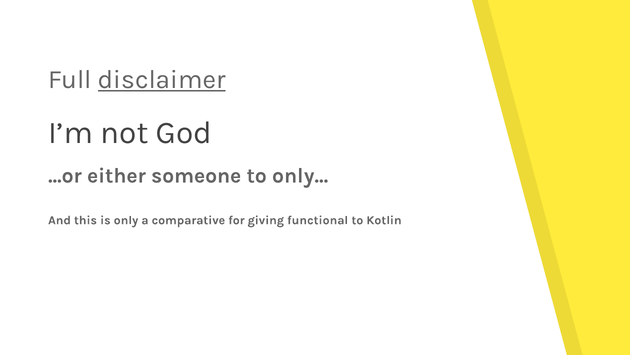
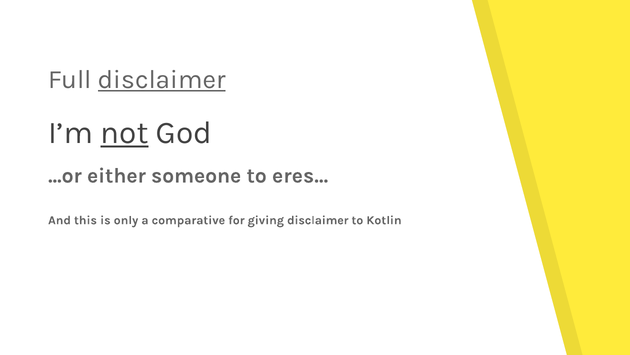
not underline: none -> present
to only: only -> eres
giving functional: functional -> disclaimer
